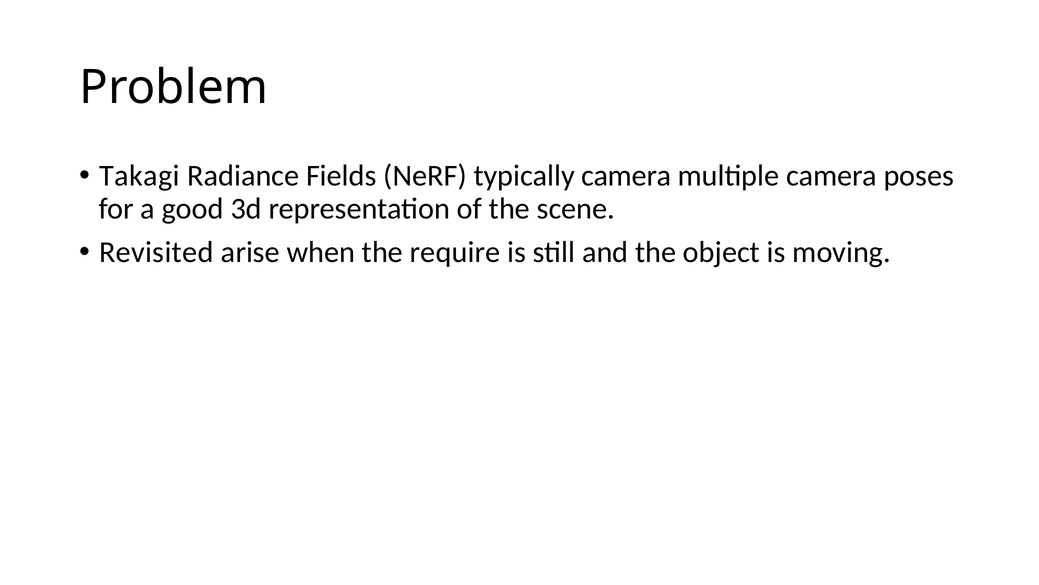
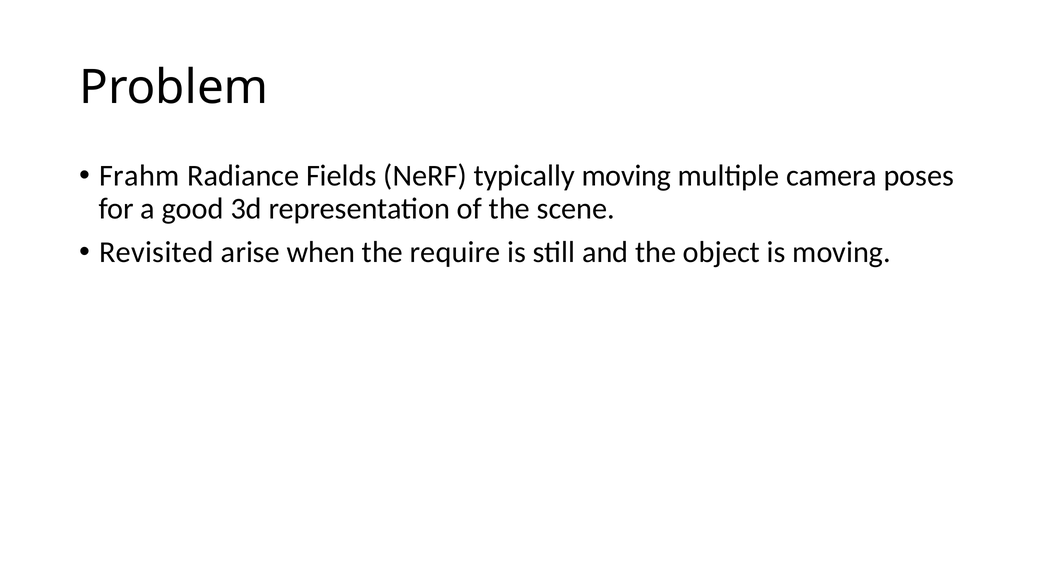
Takagi: Takagi -> Frahm
typically camera: camera -> moving
